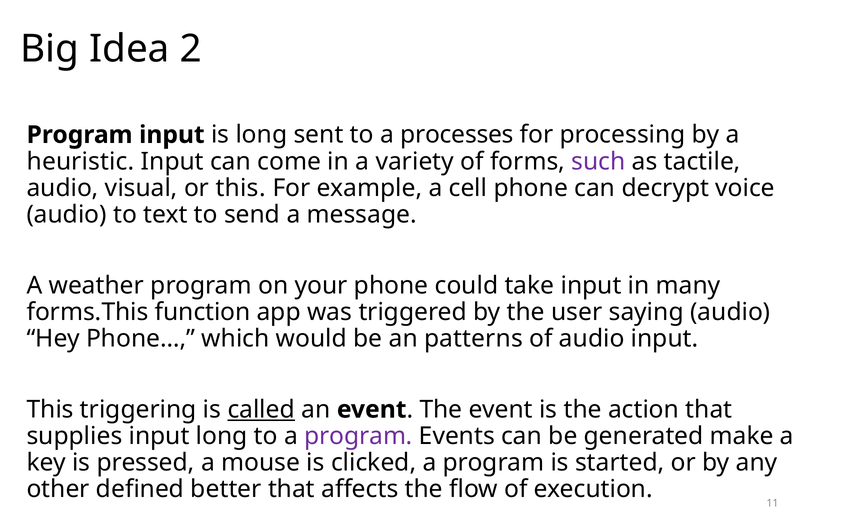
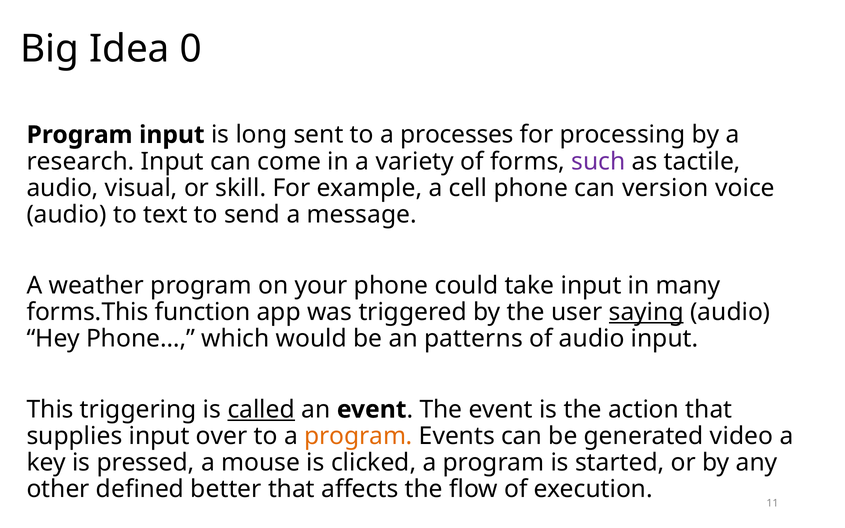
2: 2 -> 0
heuristic: heuristic -> research
or this: this -> skill
decrypt: decrypt -> version
saying underline: none -> present
input long: long -> over
program at (358, 436) colour: purple -> orange
make: make -> video
